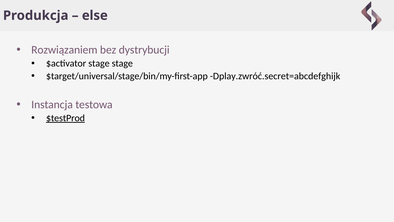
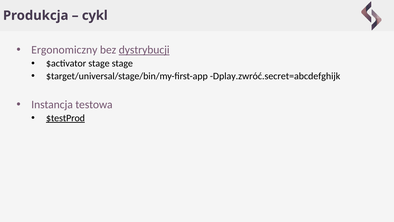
else: else -> cykl
Rozwiązaniem: Rozwiązaniem -> Ergonomiczny
dystrybucji underline: none -> present
